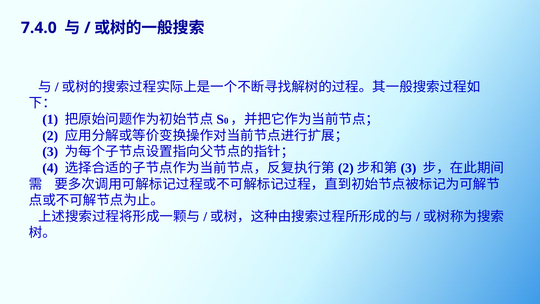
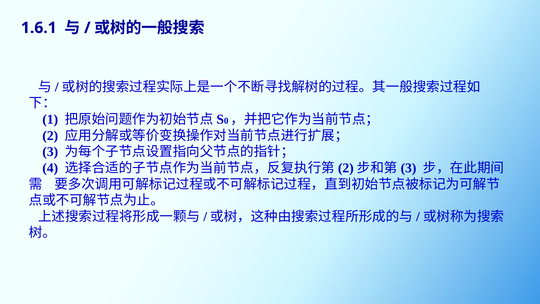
7.4.0: 7.4.0 -> 1.6.1
